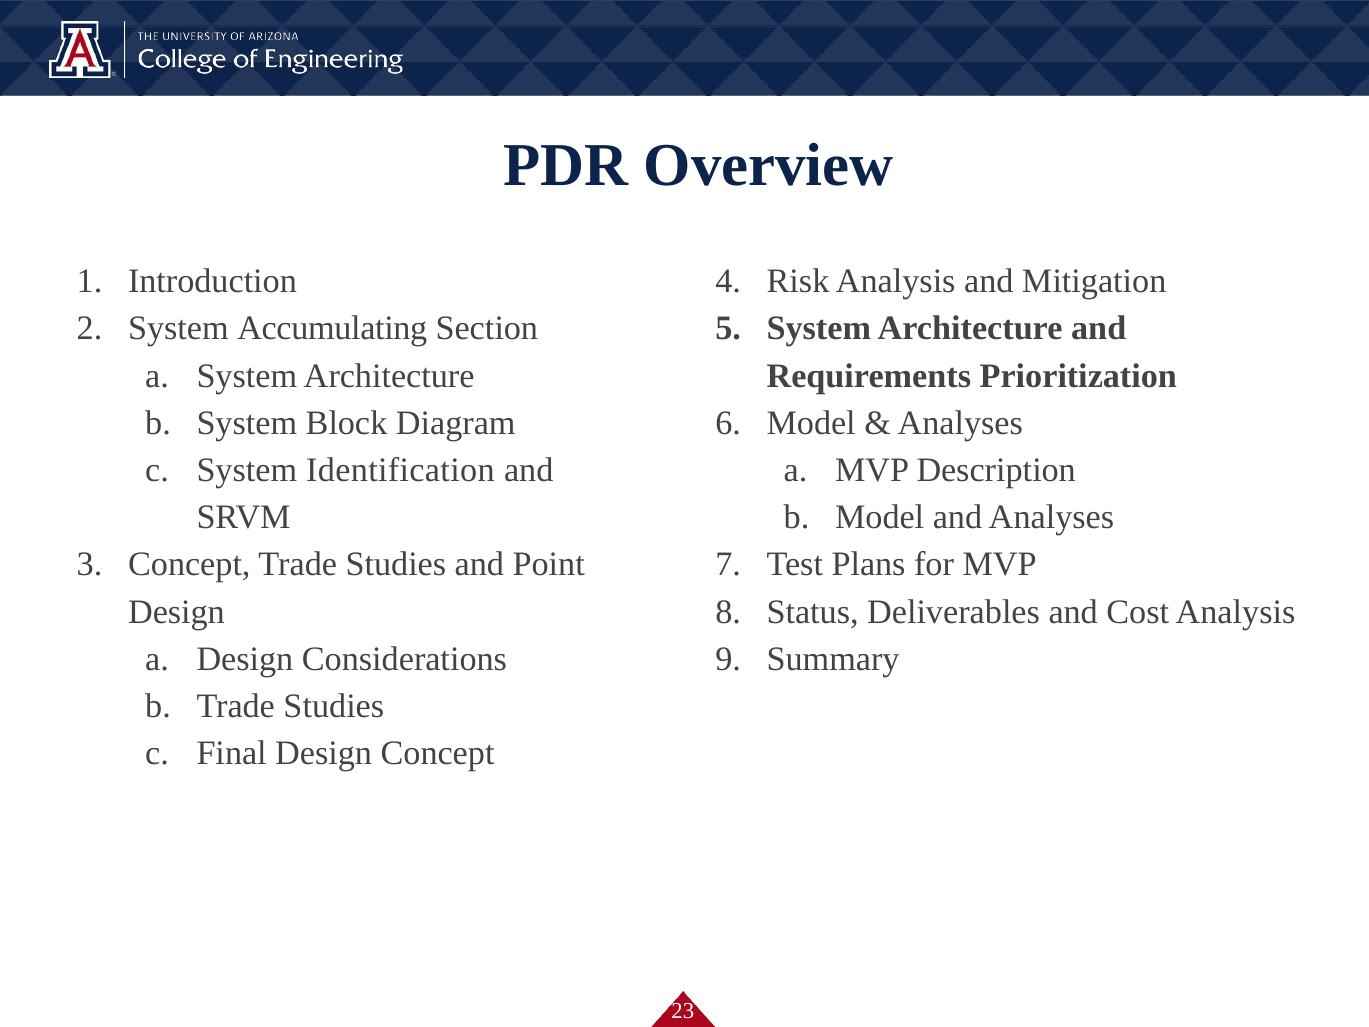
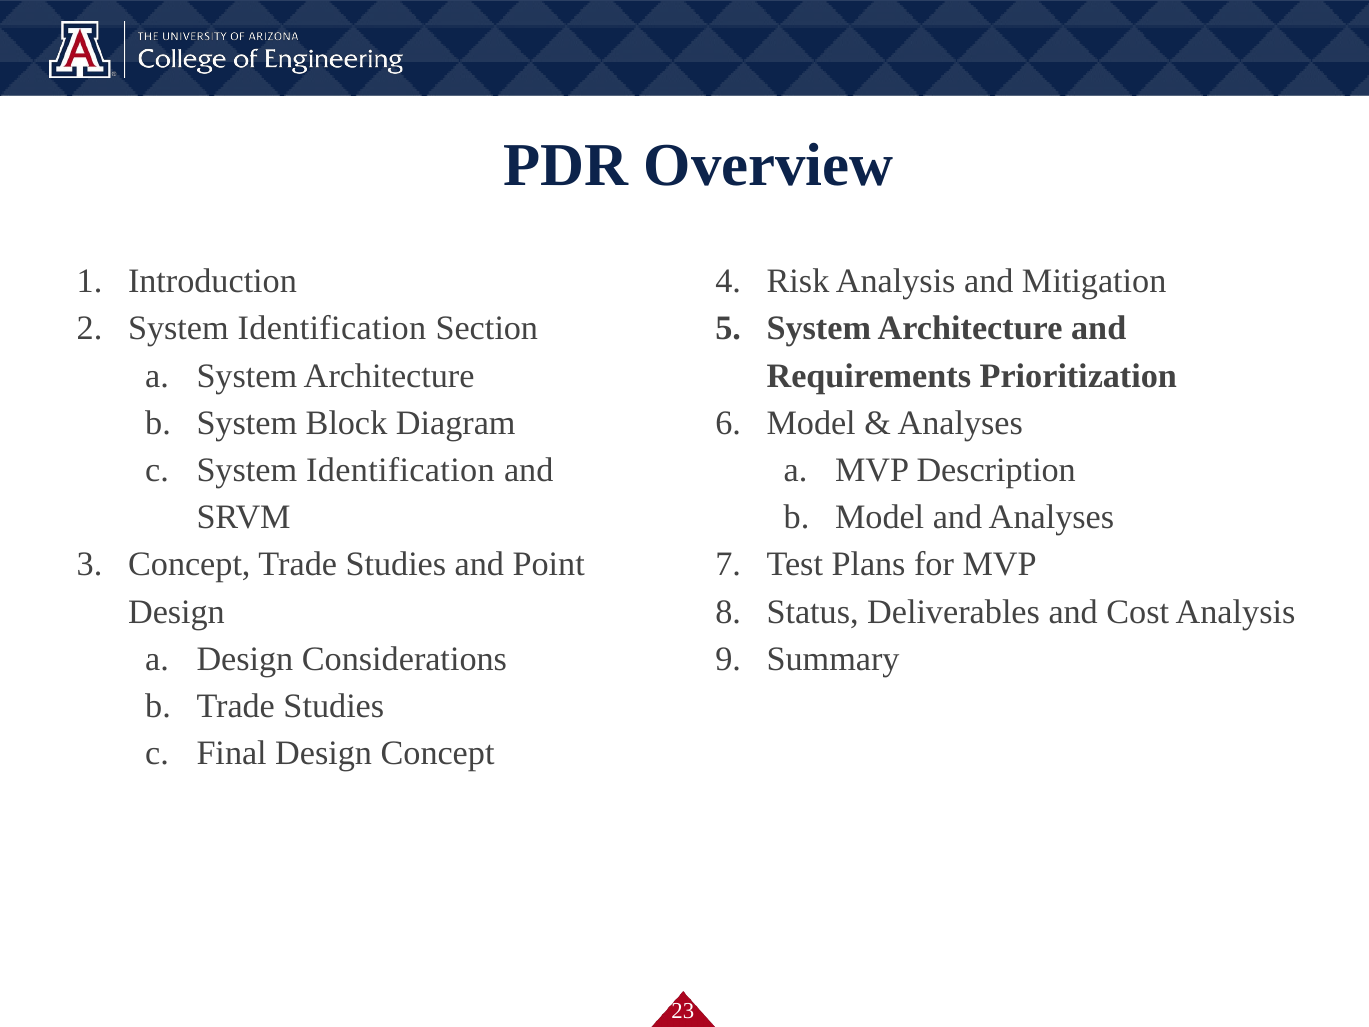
Accumulating at (332, 328): Accumulating -> Identification
